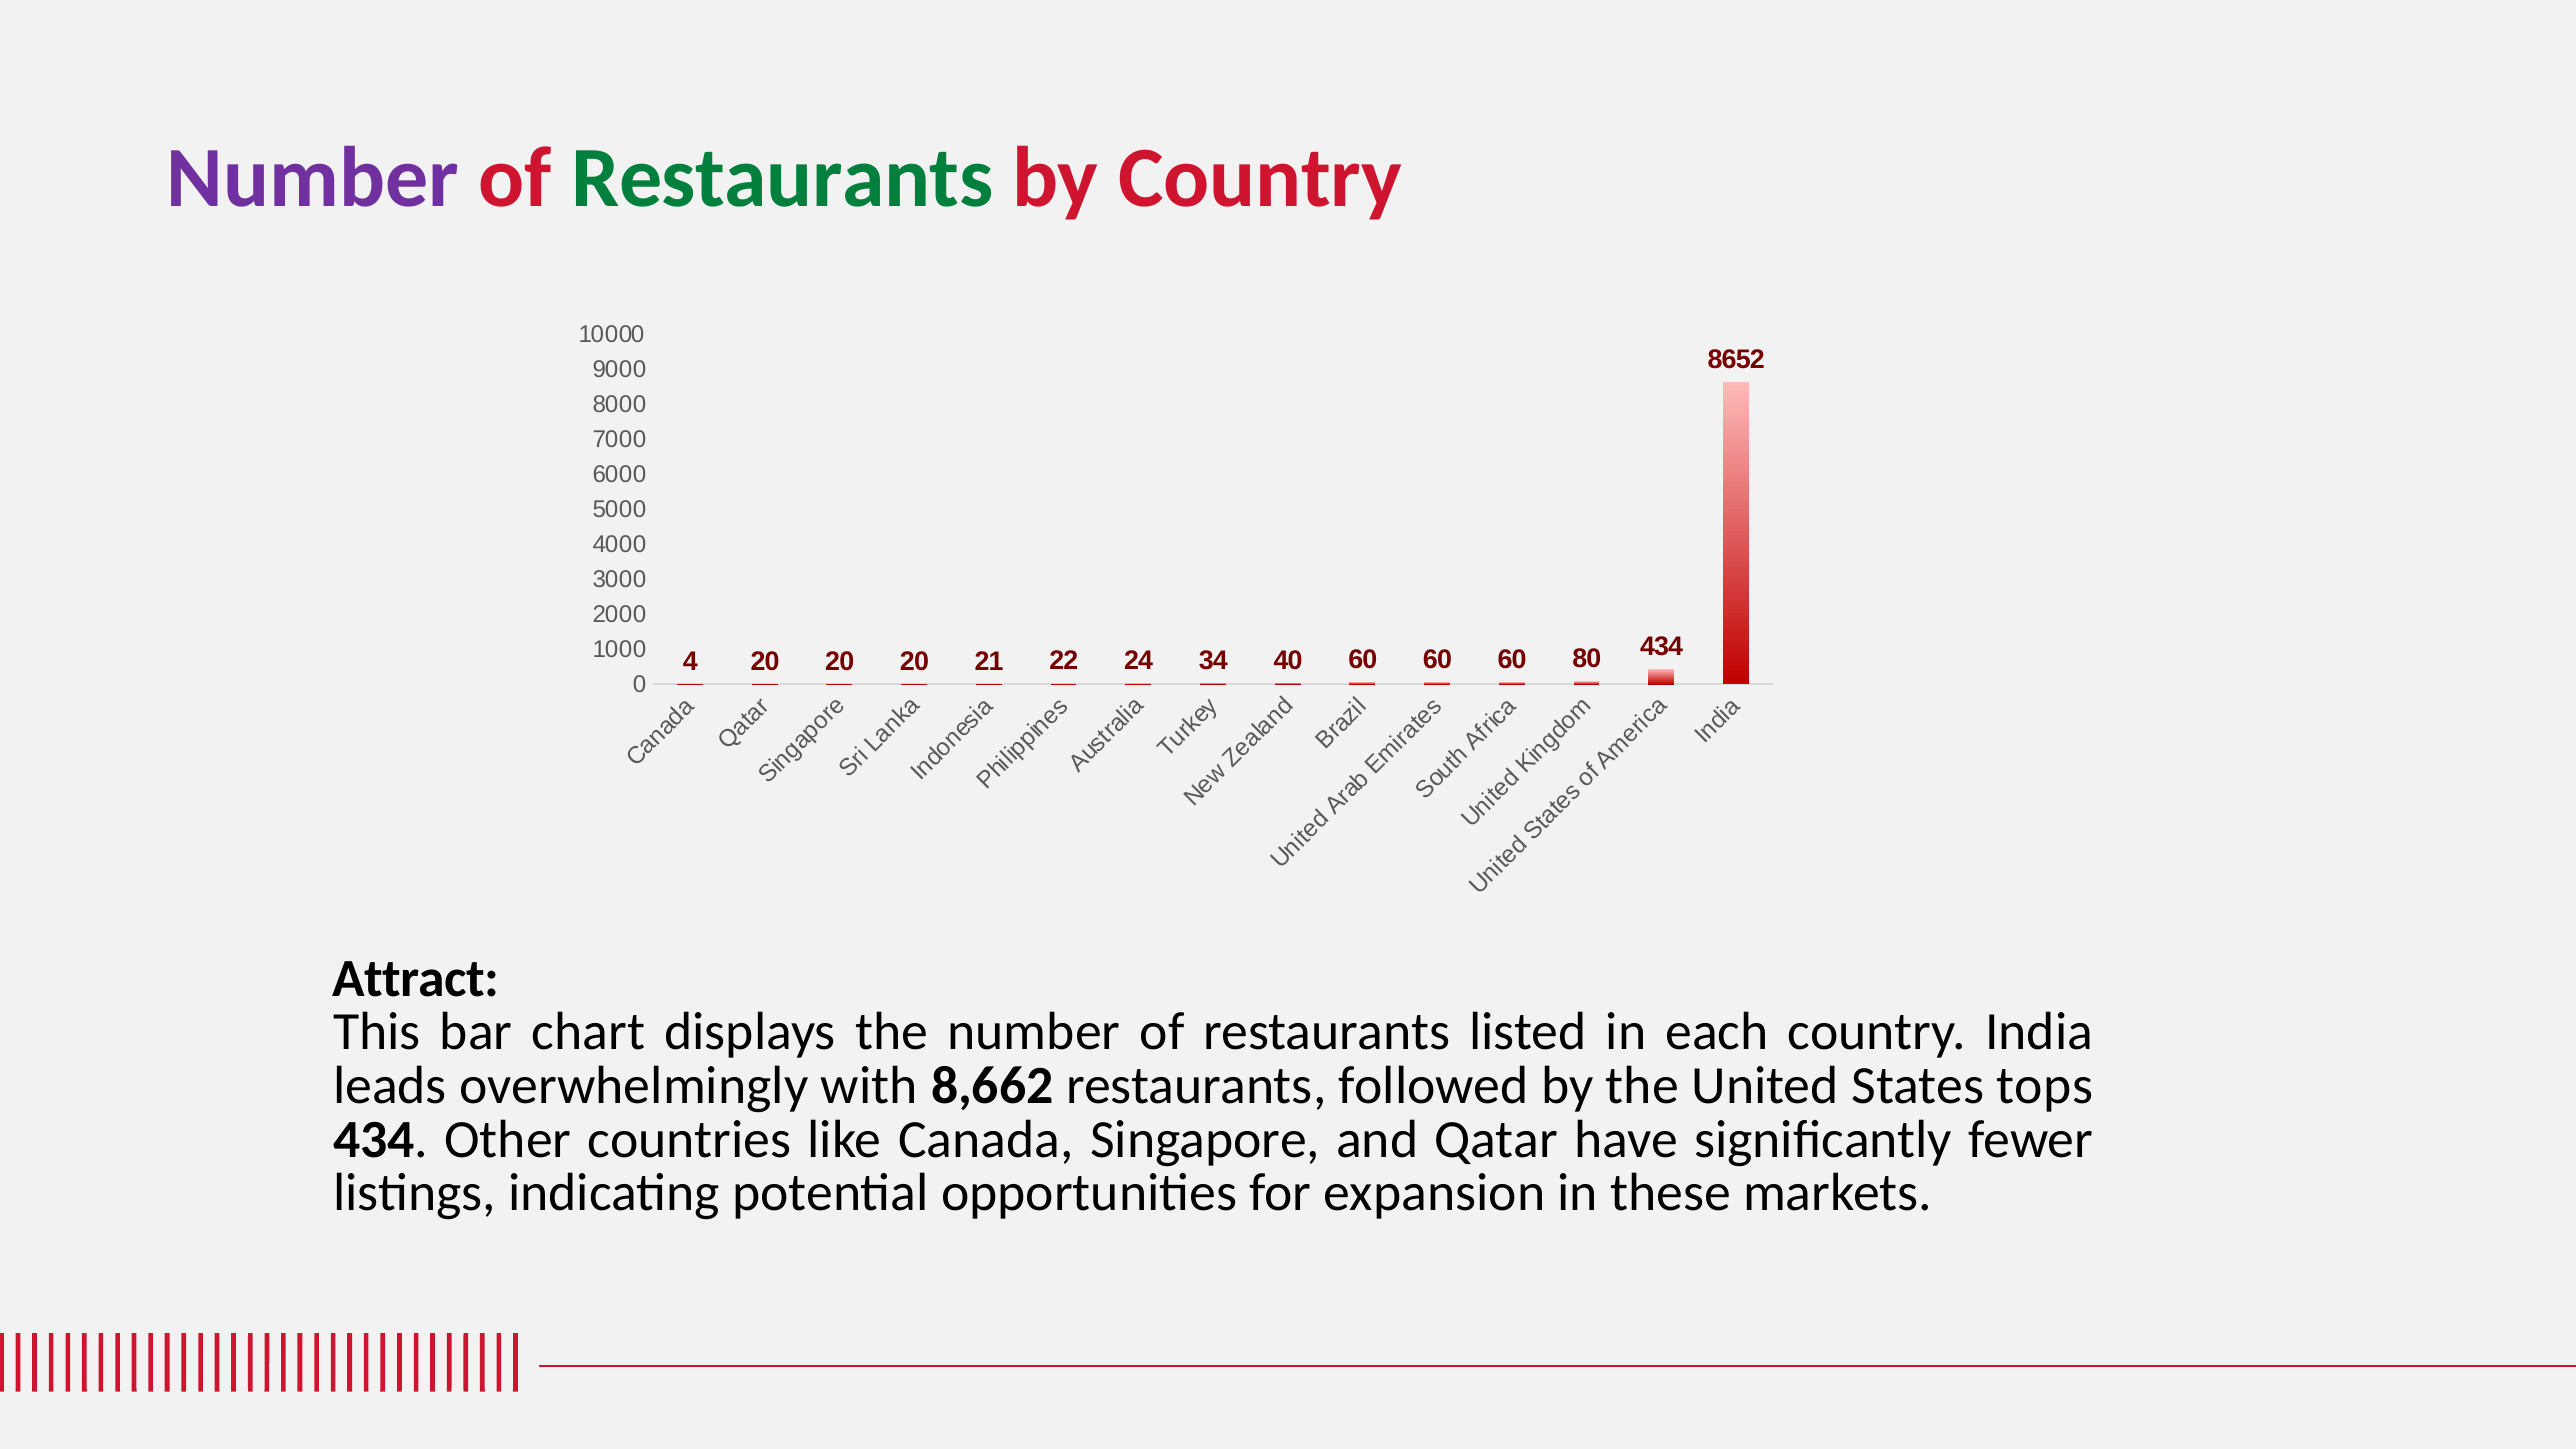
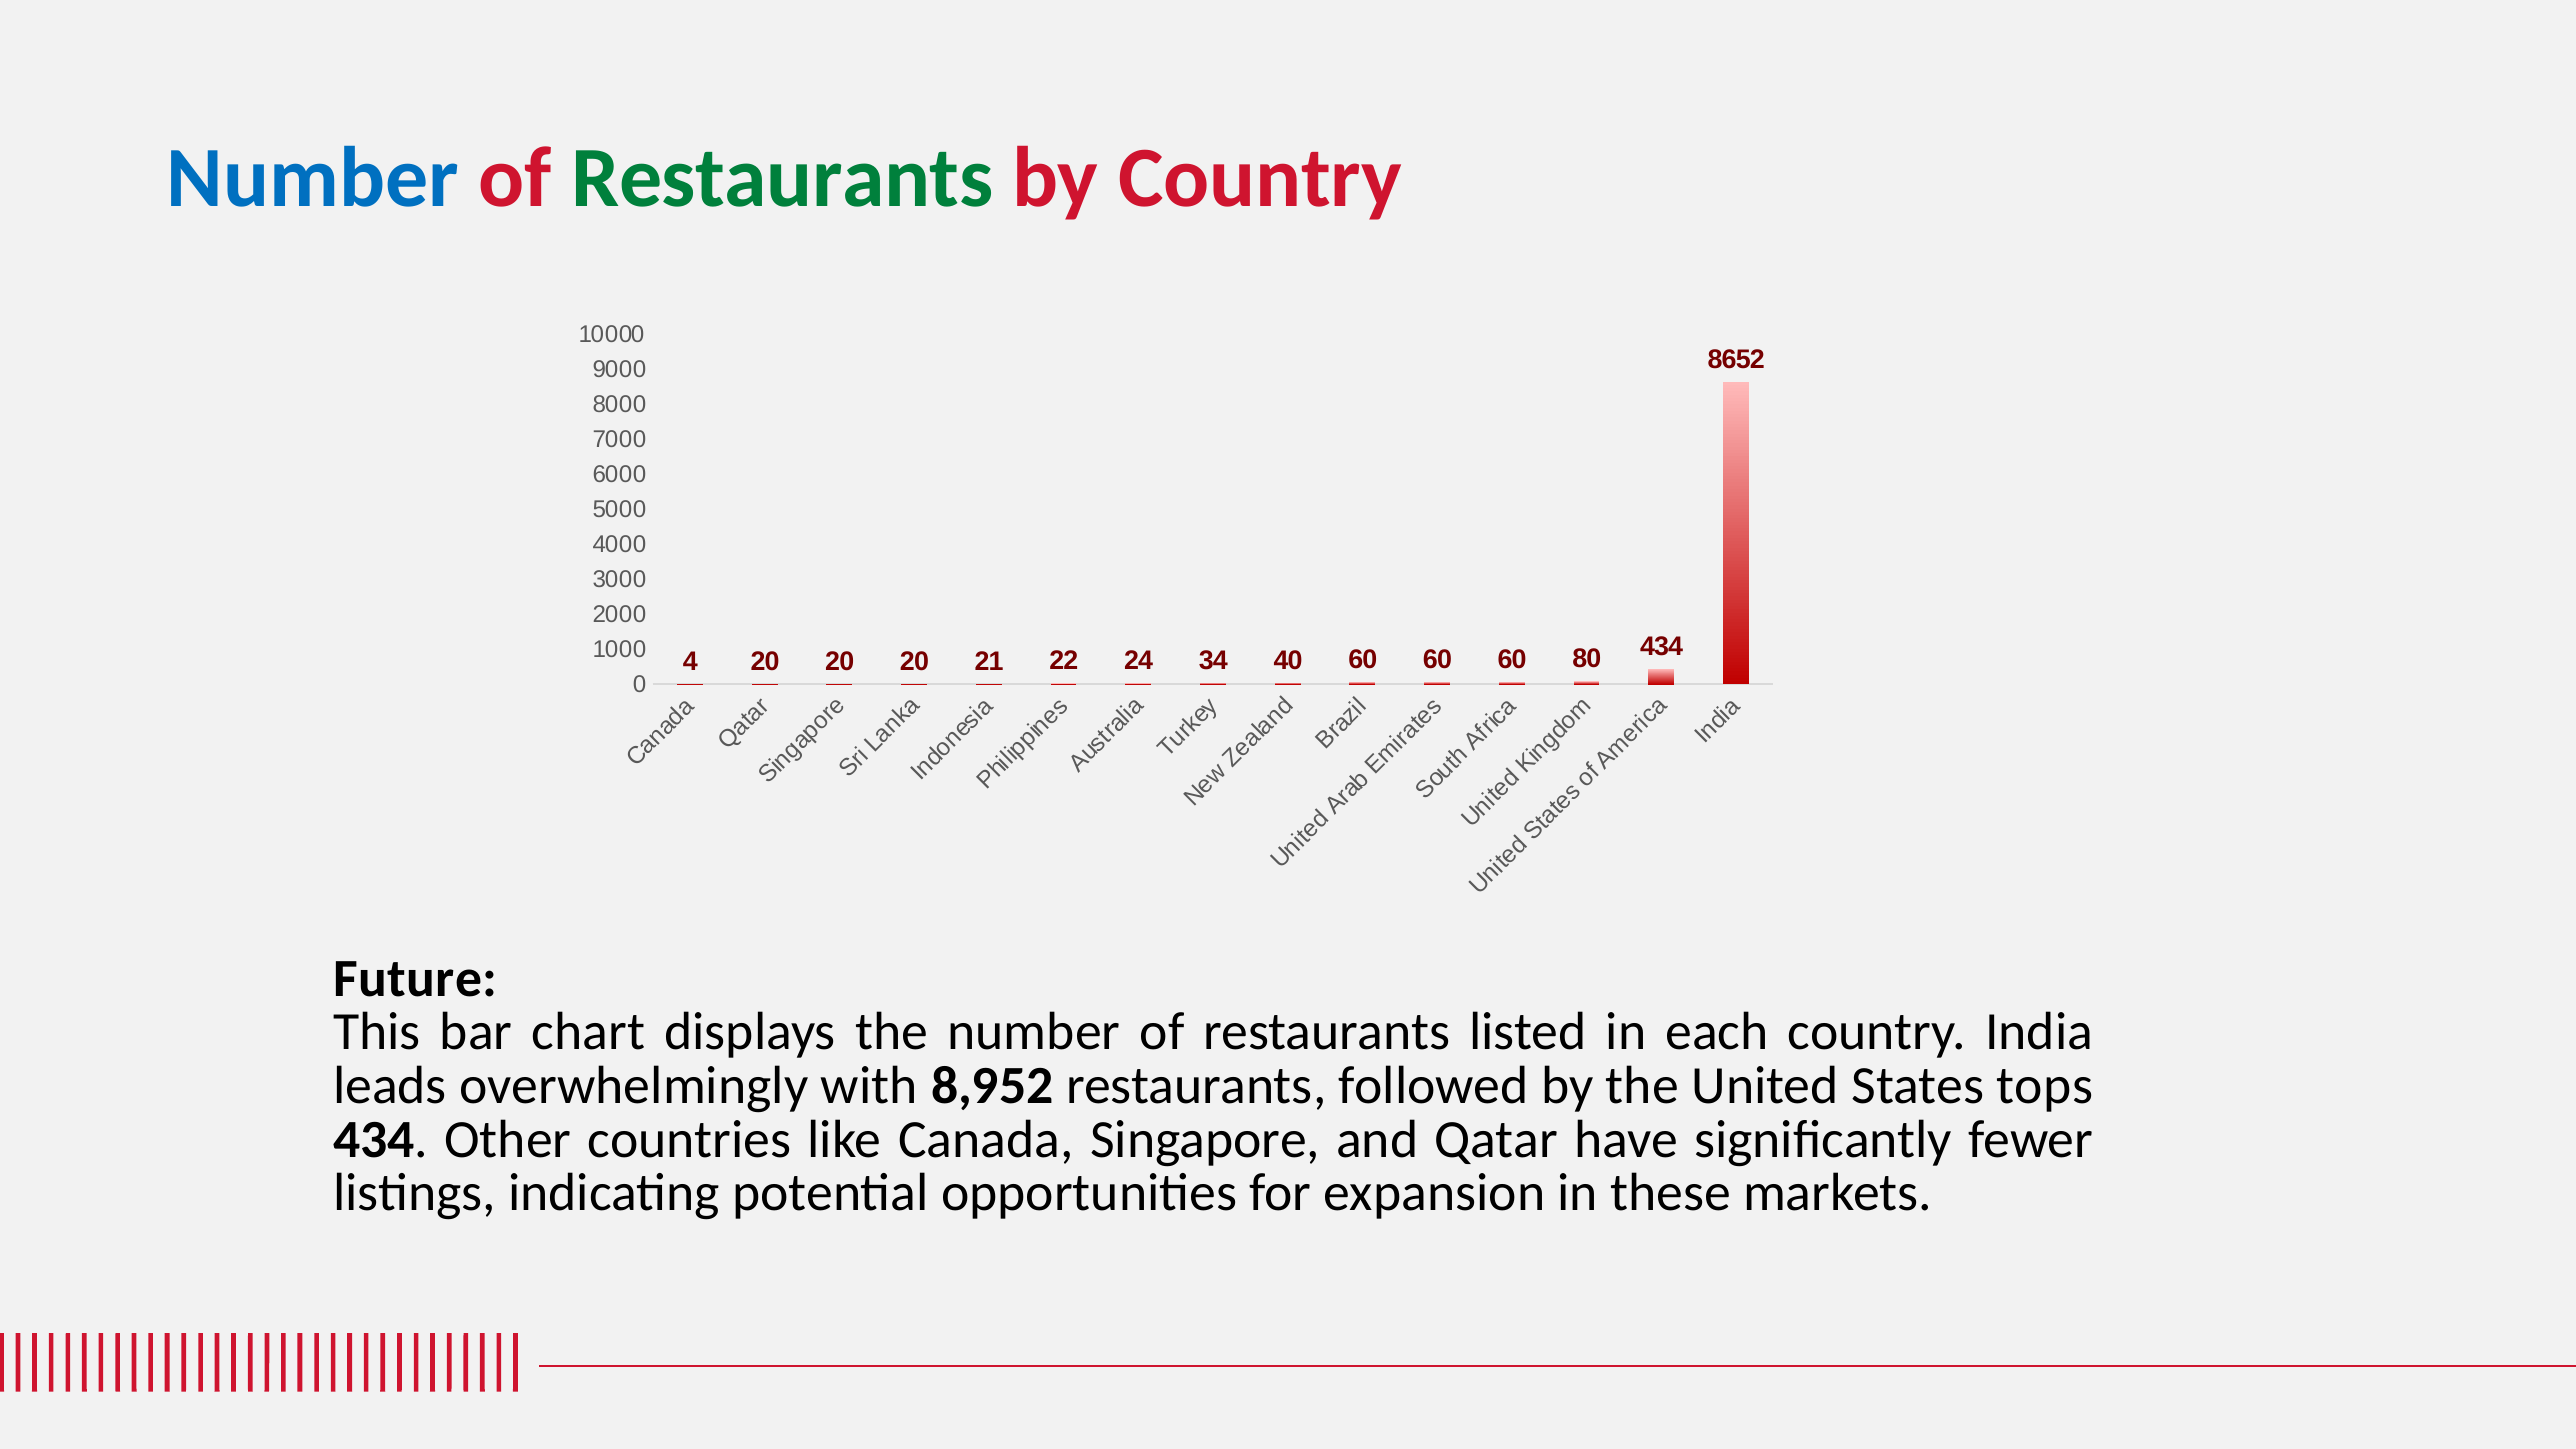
Number at (313, 178) colour: purple -> blue
Attract: Attract -> Future
8,662: 8,662 -> 8,952
